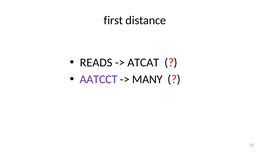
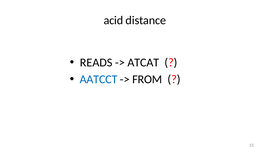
first: first -> acid
AATCCT colour: purple -> blue
MANY: MANY -> FROM
